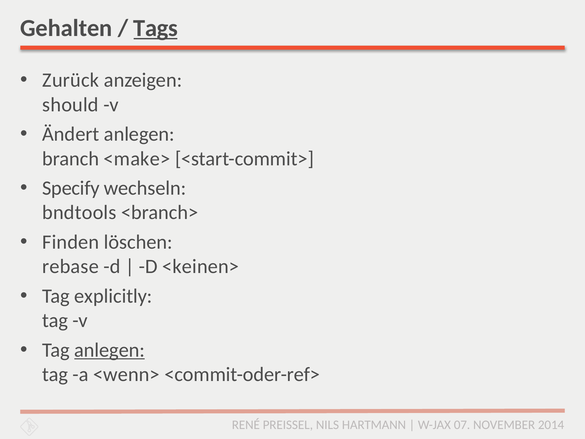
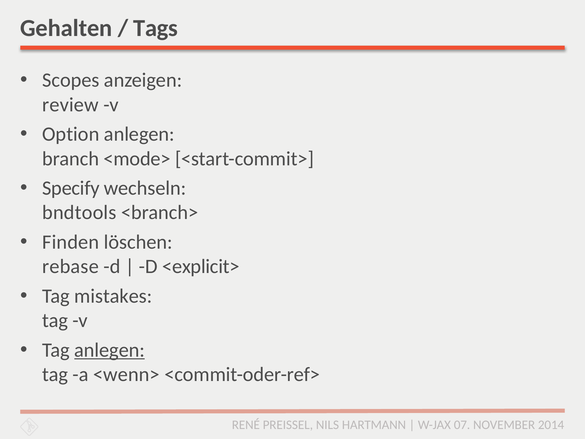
Tags underline: present -> none
Zurück: Zurück -> Scopes
should: should -> review
Ändert: Ändert -> Option
<make>: <make> -> <mode>
<keinen>: <keinen> -> <explicit>
explicitly: explicitly -> mistakes
